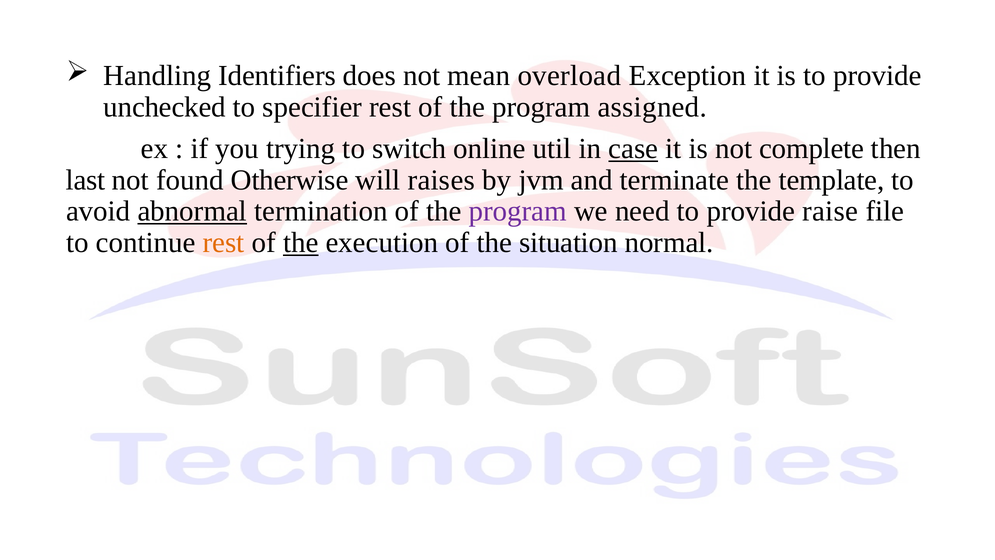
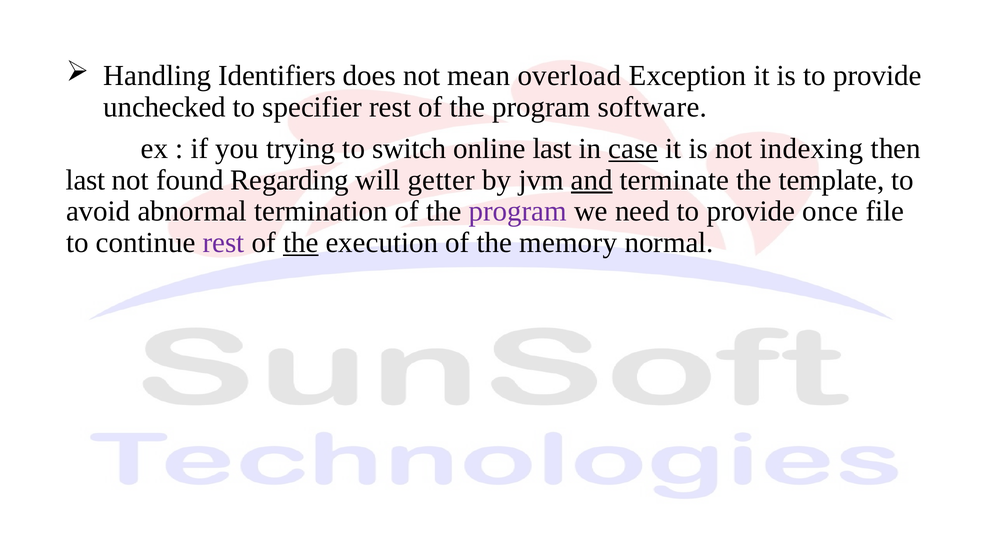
assigned: assigned -> software
online util: util -> last
complete: complete -> indexing
Otherwise: Otherwise -> Regarding
raises: raises -> getter
and underline: none -> present
abnormal underline: present -> none
raise: raise -> once
rest at (224, 243) colour: orange -> purple
situation: situation -> memory
